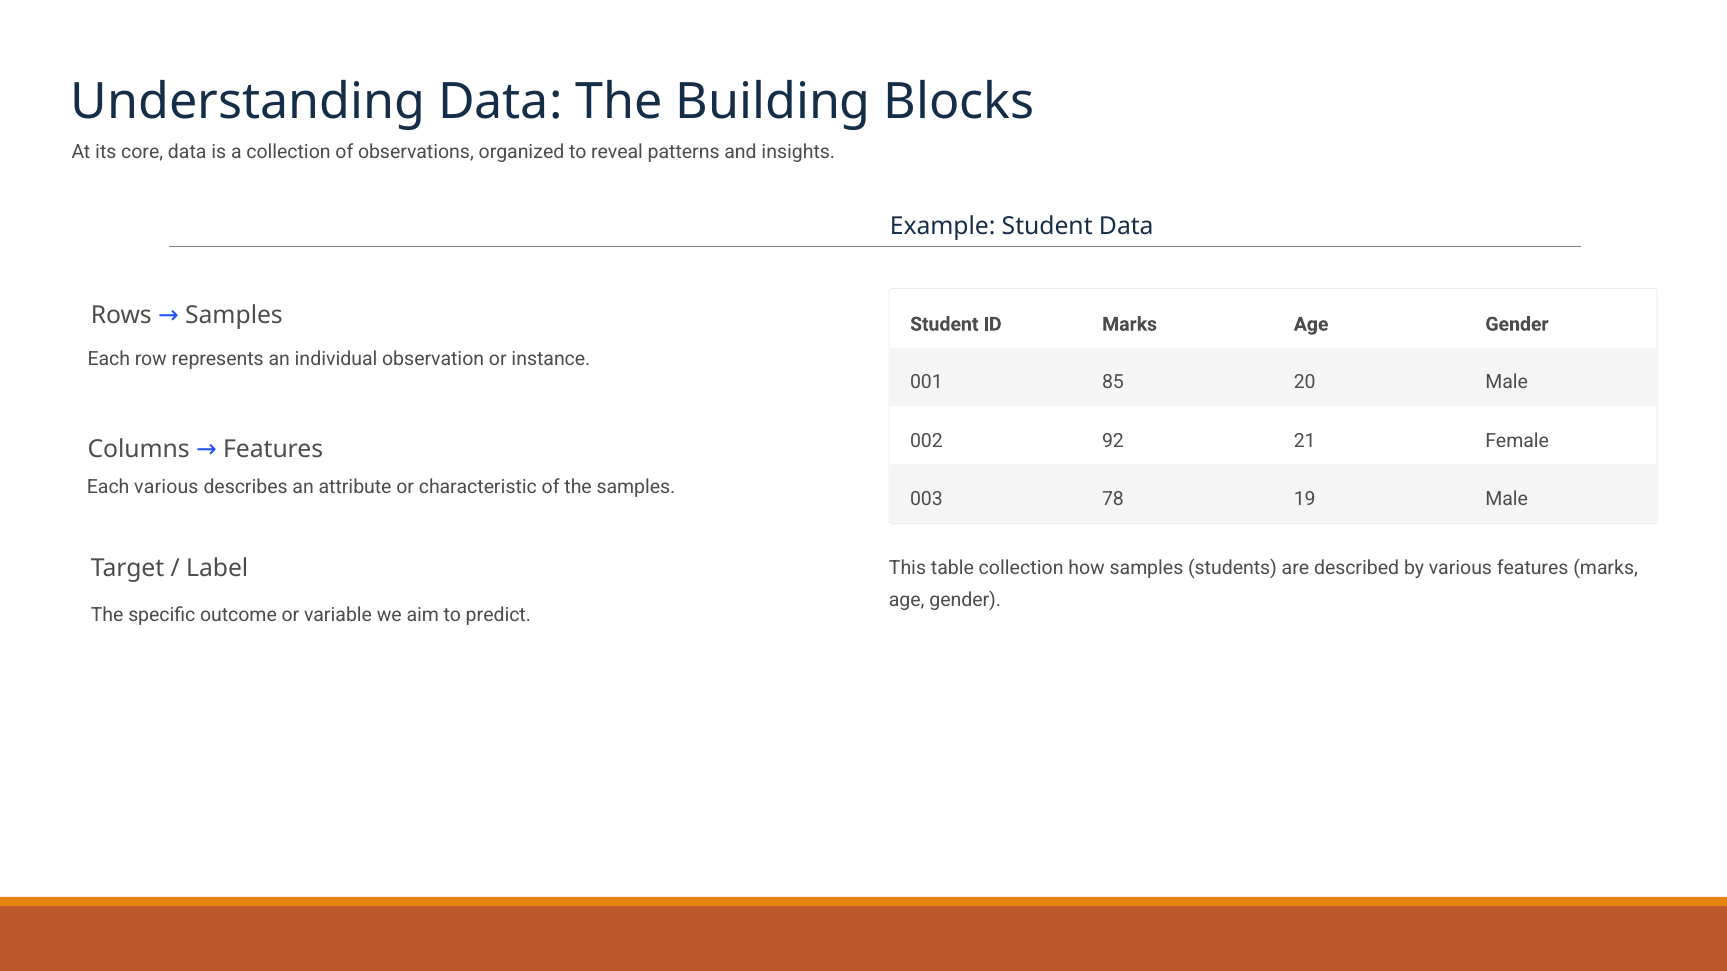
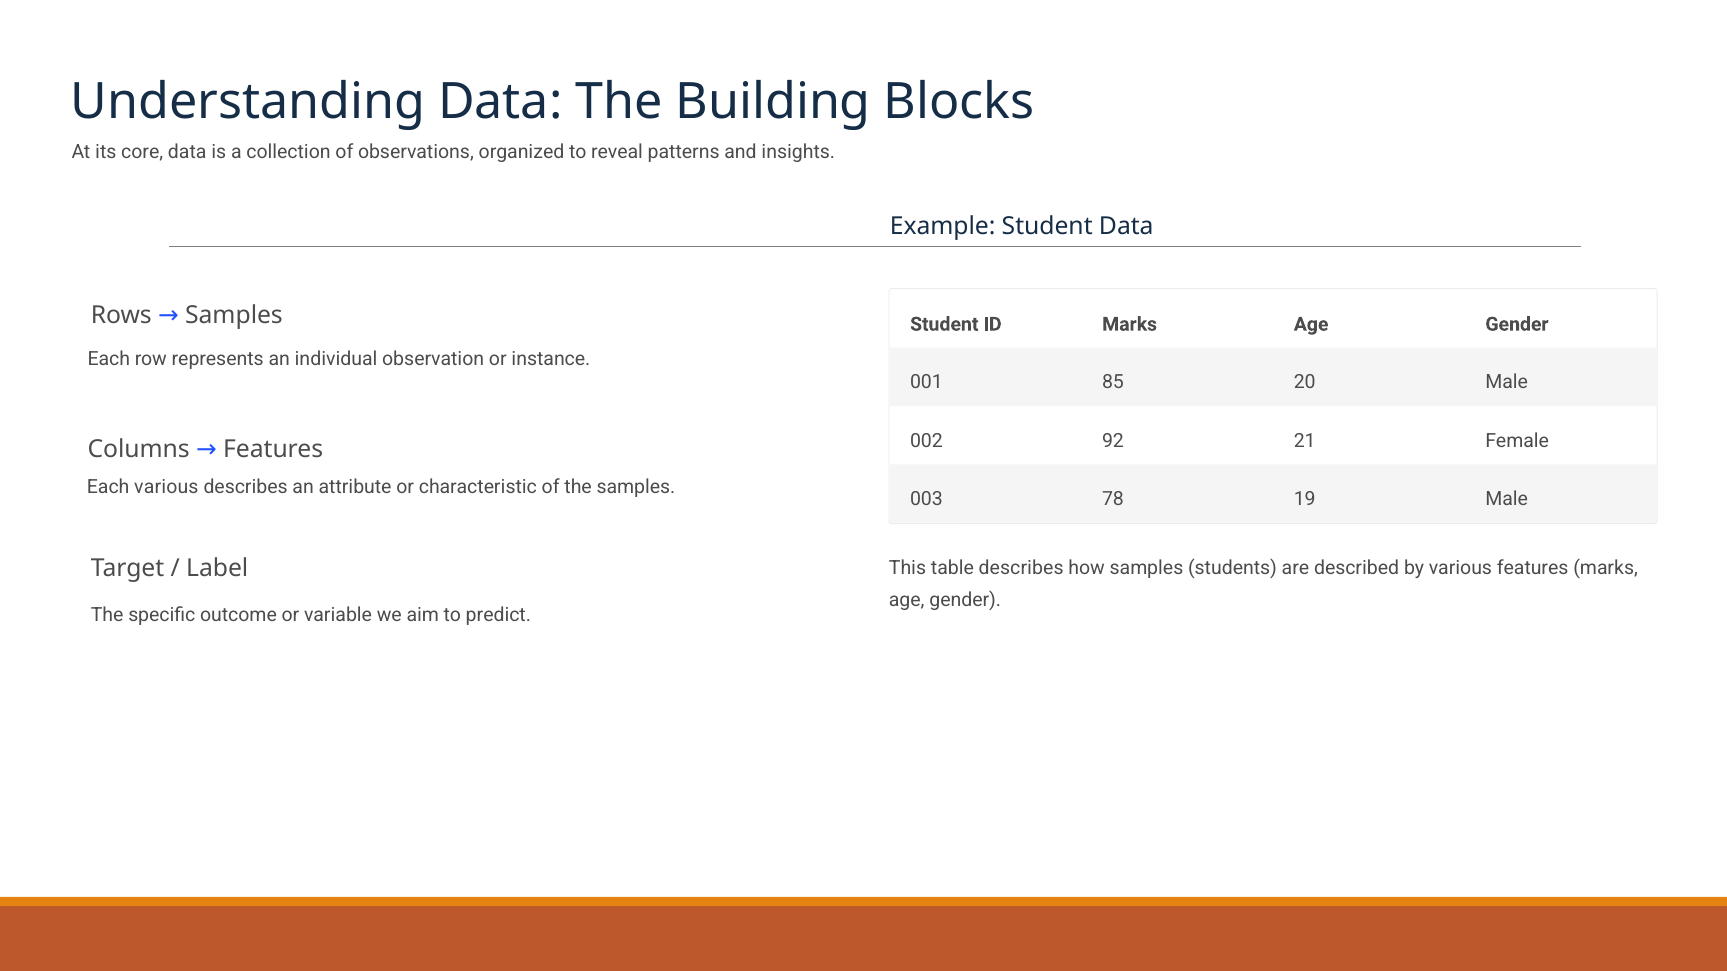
table collection: collection -> describes
